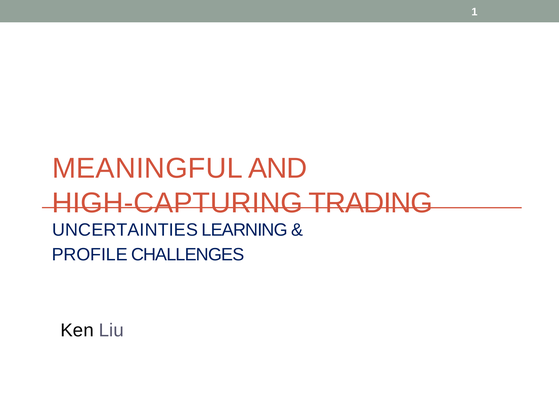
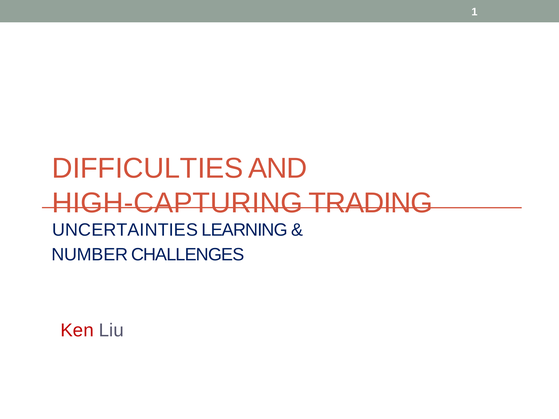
MEANINGFUL: MEANINGFUL -> DIFFICULTIES
PROFILE: PROFILE -> NUMBER
Ken colour: black -> red
